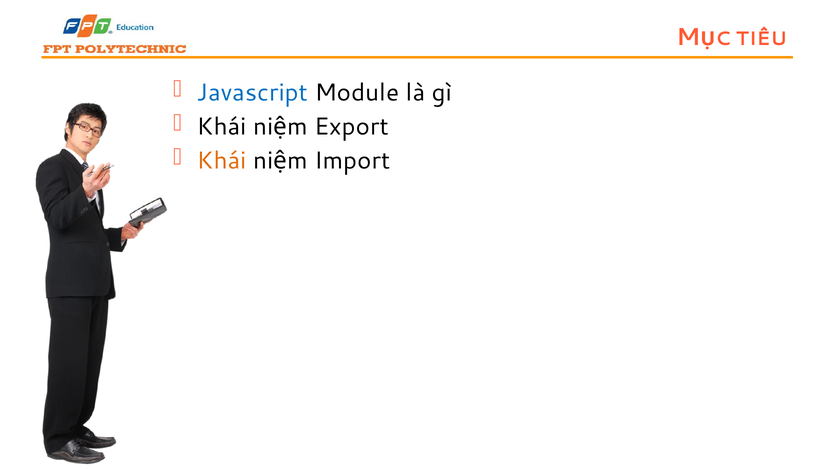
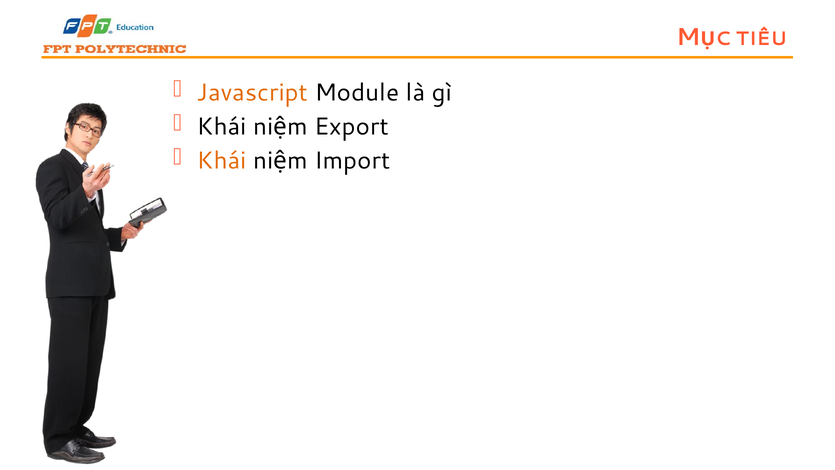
Javascript colour: blue -> orange
